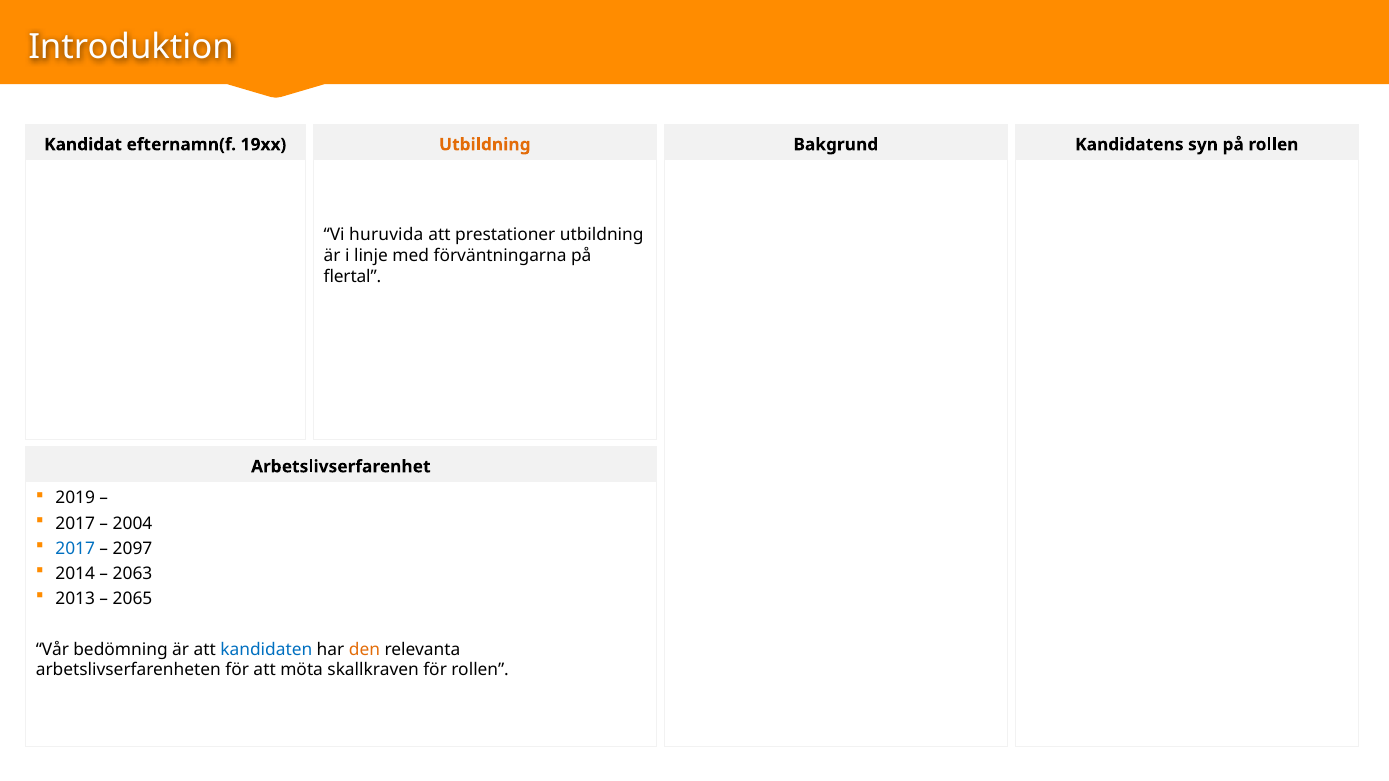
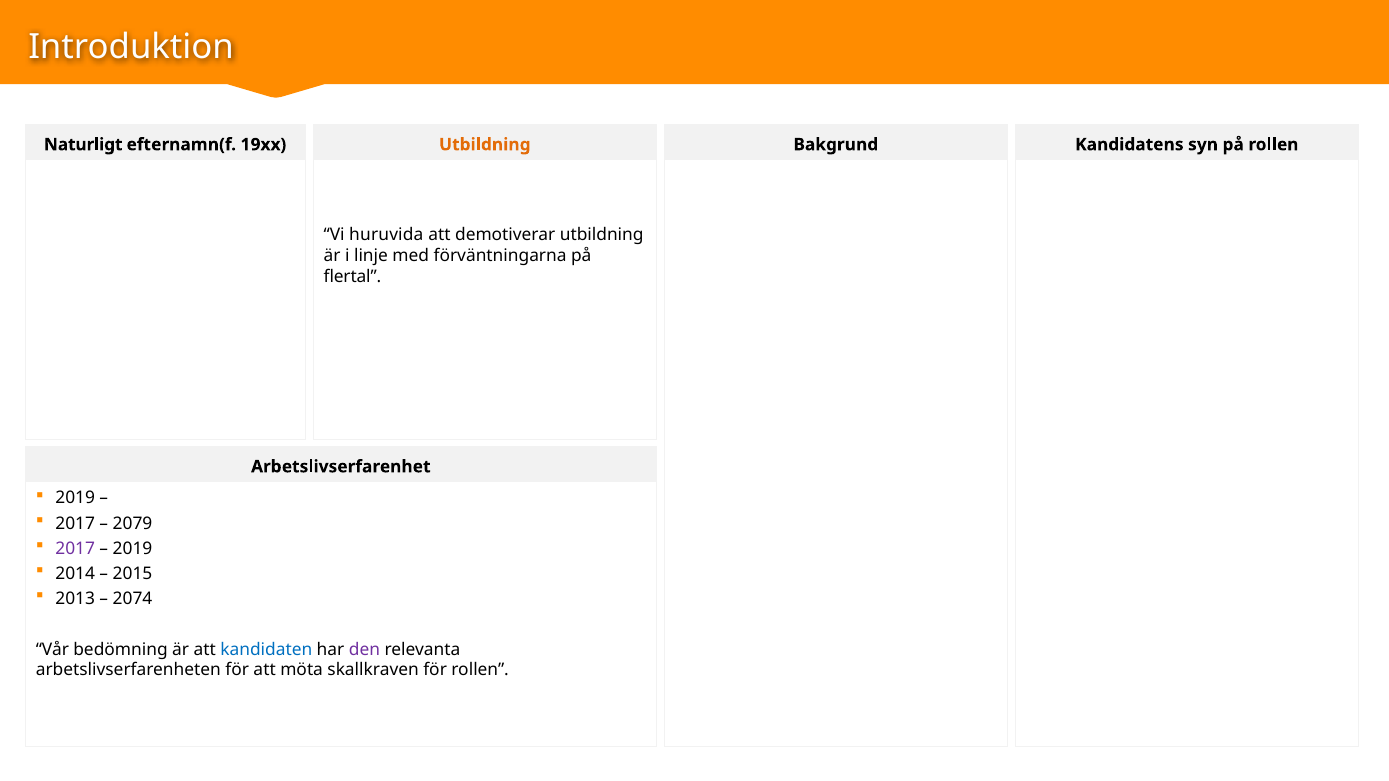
Kandidat: Kandidat -> Naturligt
prestationer: prestationer -> demotiverar
2004: 2004 -> 2079
2017 at (75, 549) colour: blue -> purple
2097 at (133, 549): 2097 -> 2019
2063: 2063 -> 2015
2065: 2065 -> 2074
den colour: orange -> purple
